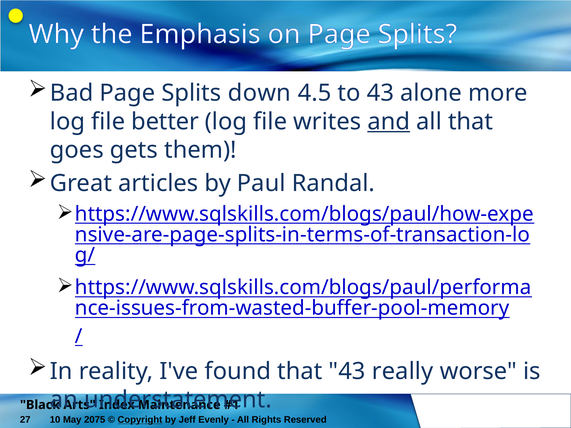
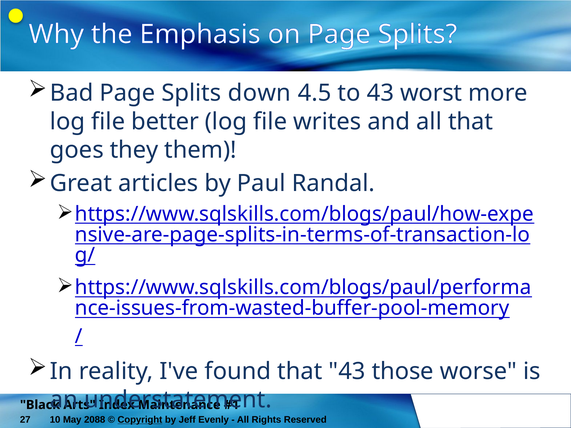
alone: alone -> worst
and underline: present -> none
gets: gets -> they
really: really -> those
2075: 2075 -> 2088
